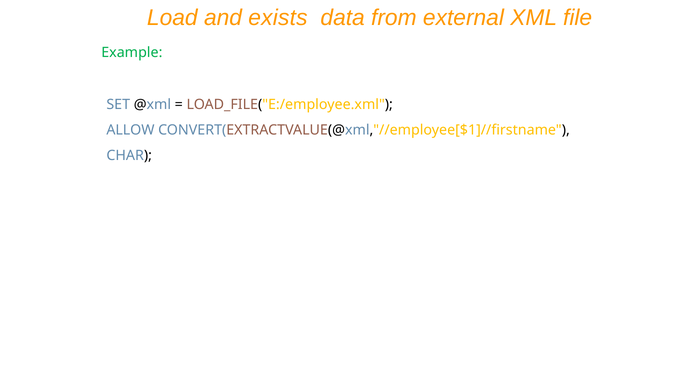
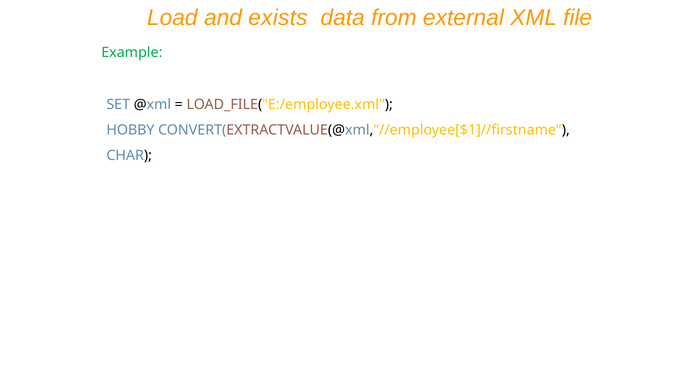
ALLOW: ALLOW -> HOBBY
